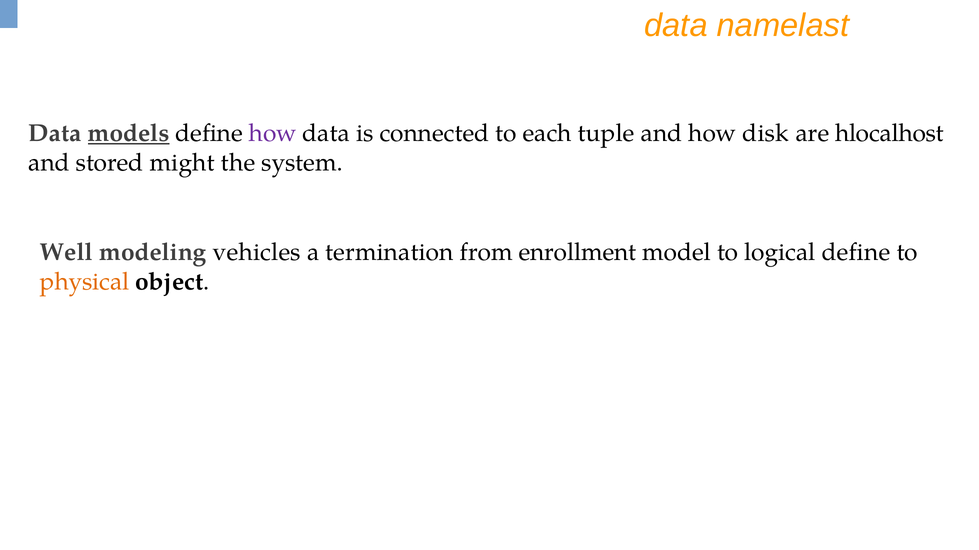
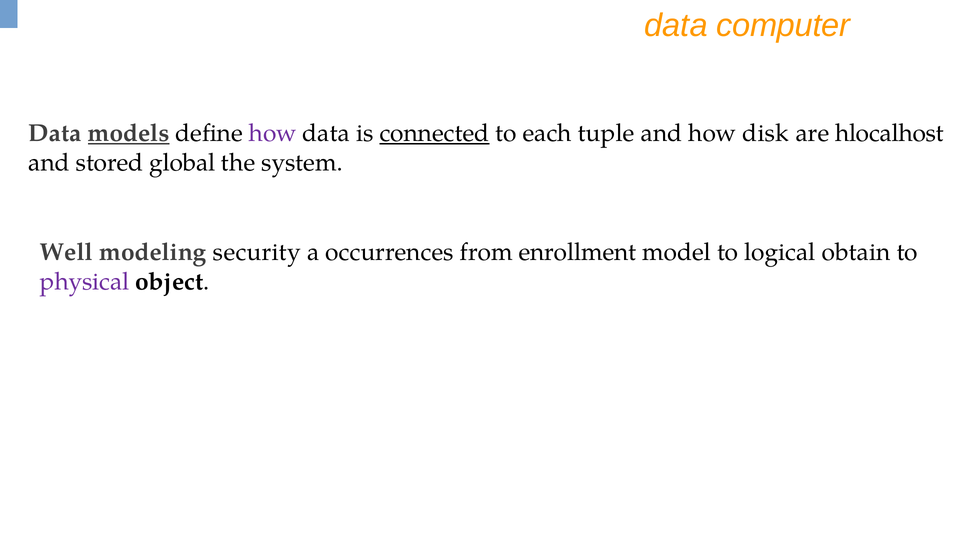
namelast: namelast -> computer
connected underline: none -> present
might: might -> global
vehicles: vehicles -> security
termination: termination -> occurrences
logical define: define -> obtain
physical colour: orange -> purple
